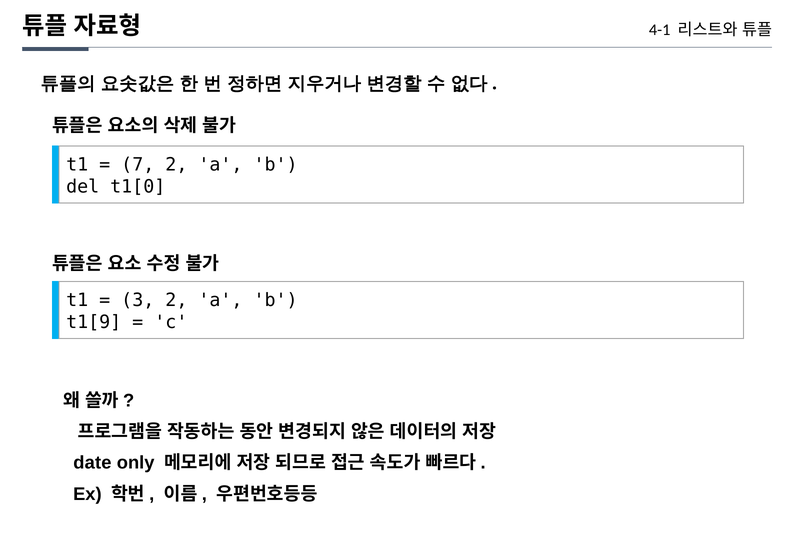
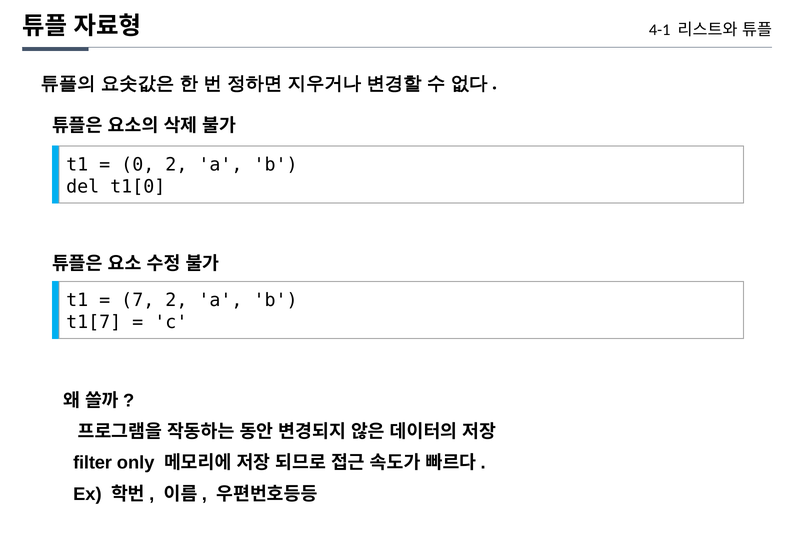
7: 7 -> 0
3: 3 -> 7
t1[9: t1[9 -> t1[7
date: date -> filter
